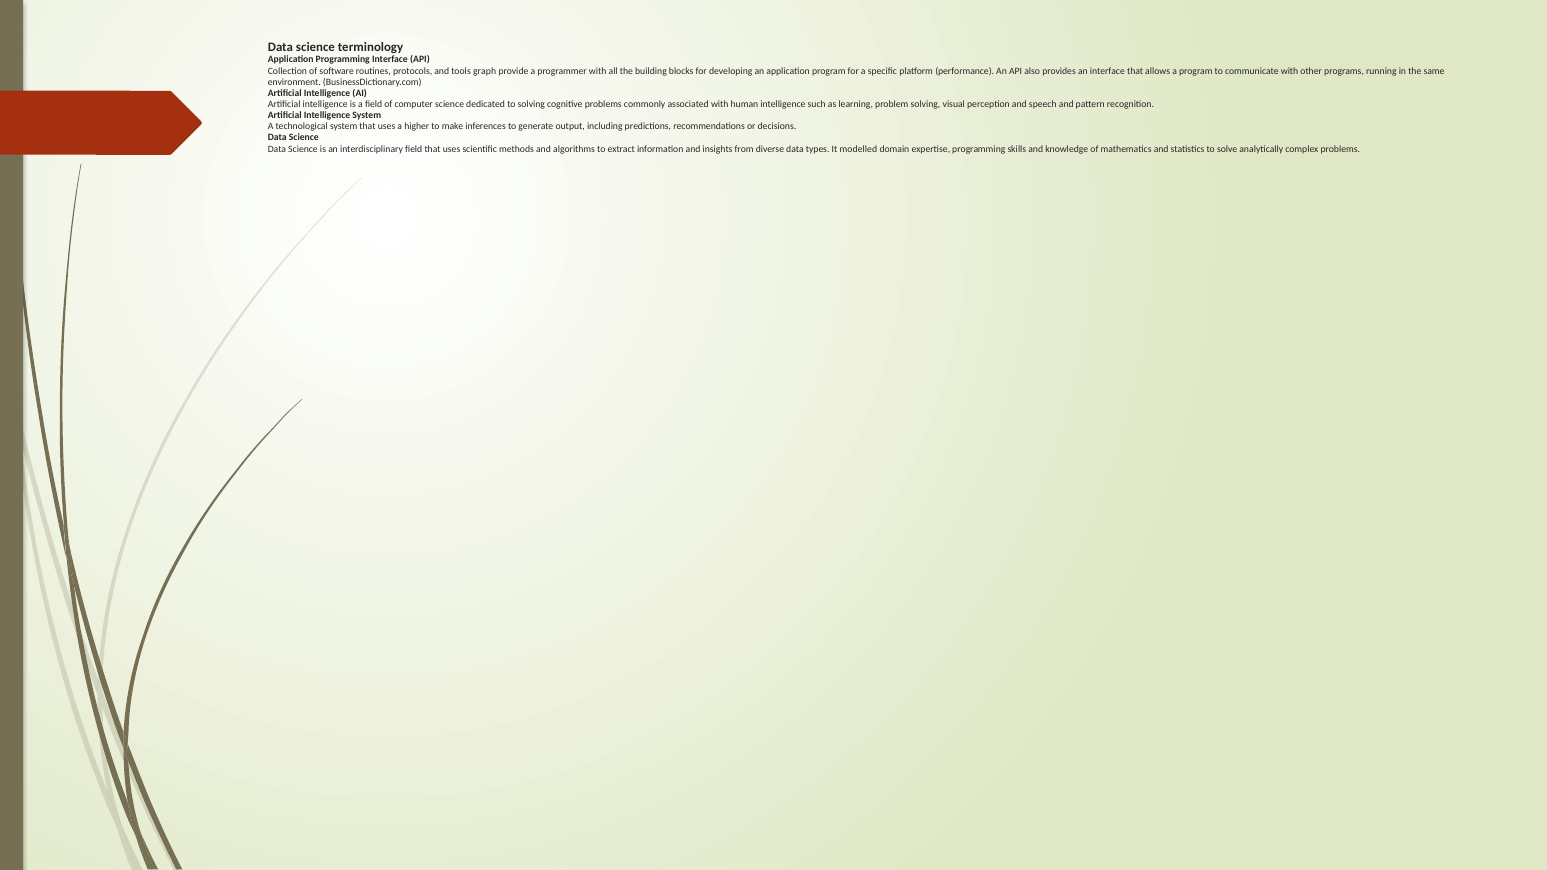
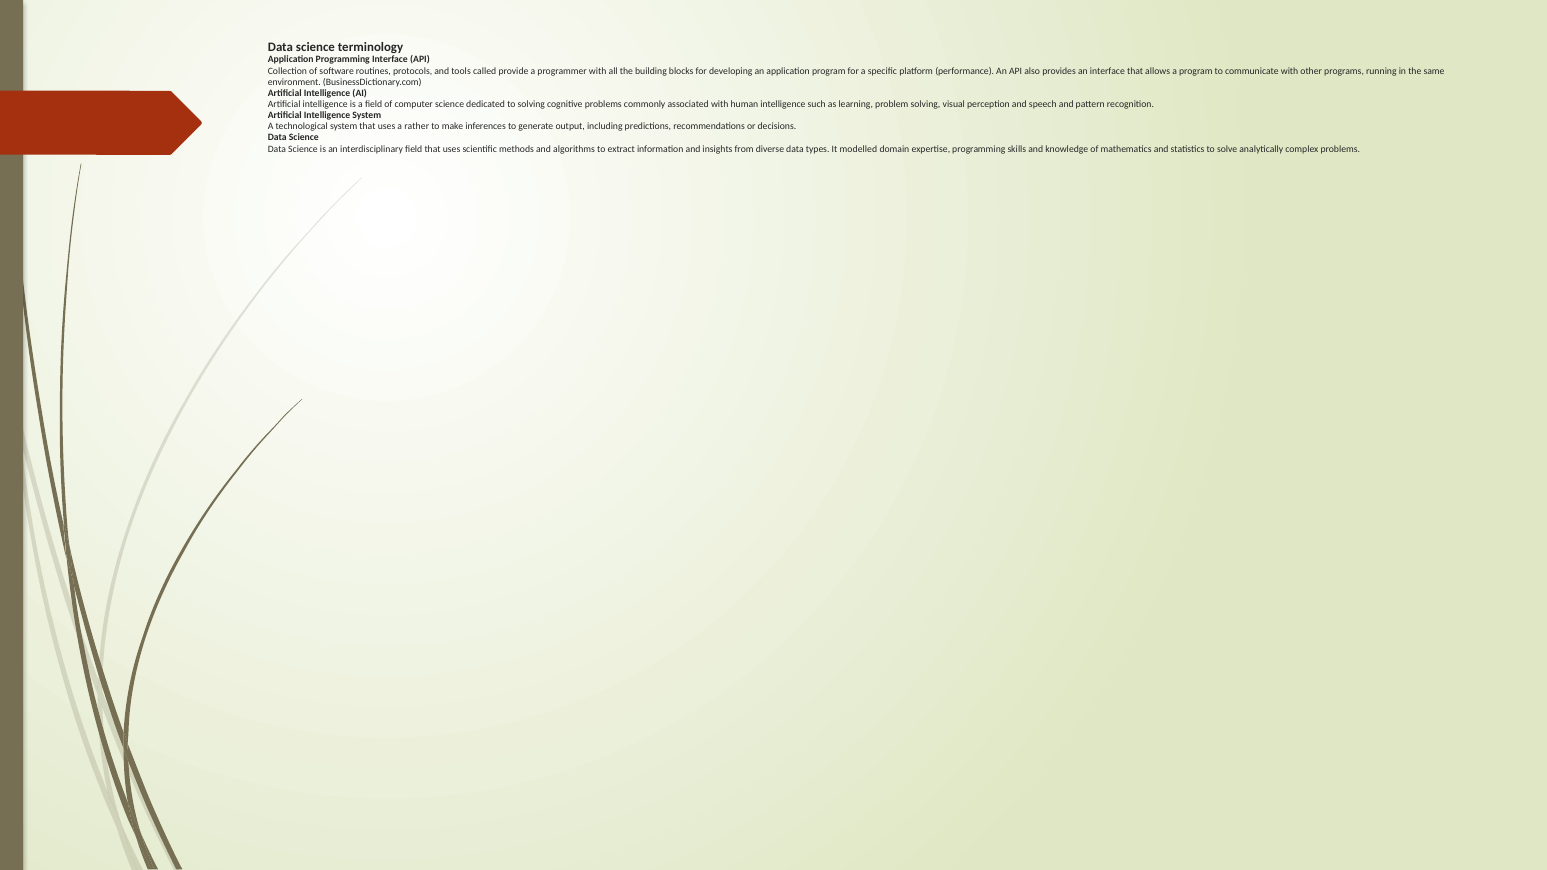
graph: graph -> called
higher: higher -> rather
